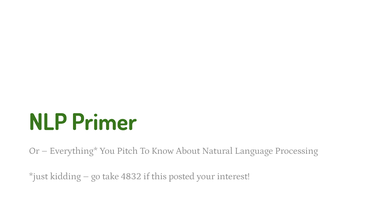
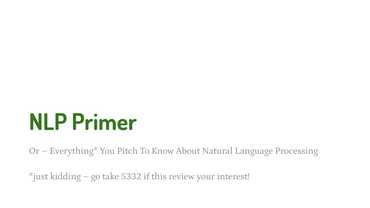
4832: 4832 -> 5332
posted: posted -> review
